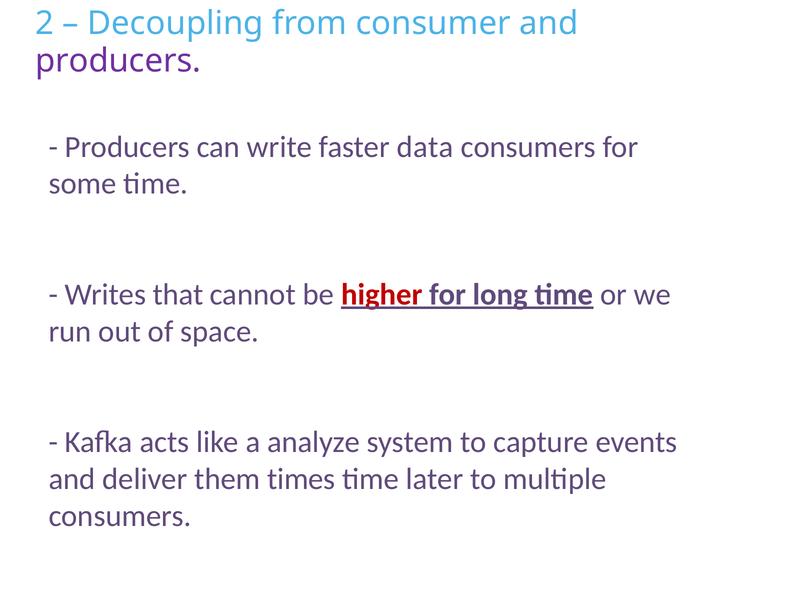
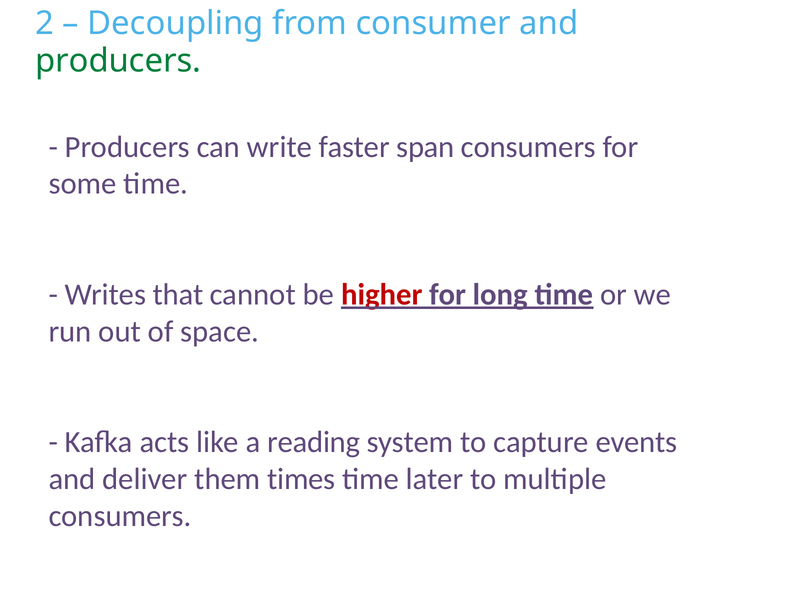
producers at (118, 61) colour: purple -> green
data: data -> span
analyze: analyze -> reading
